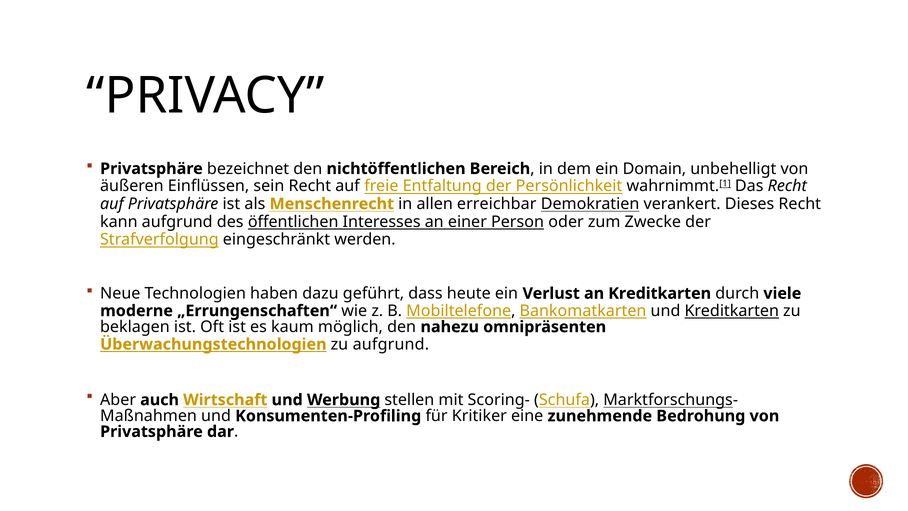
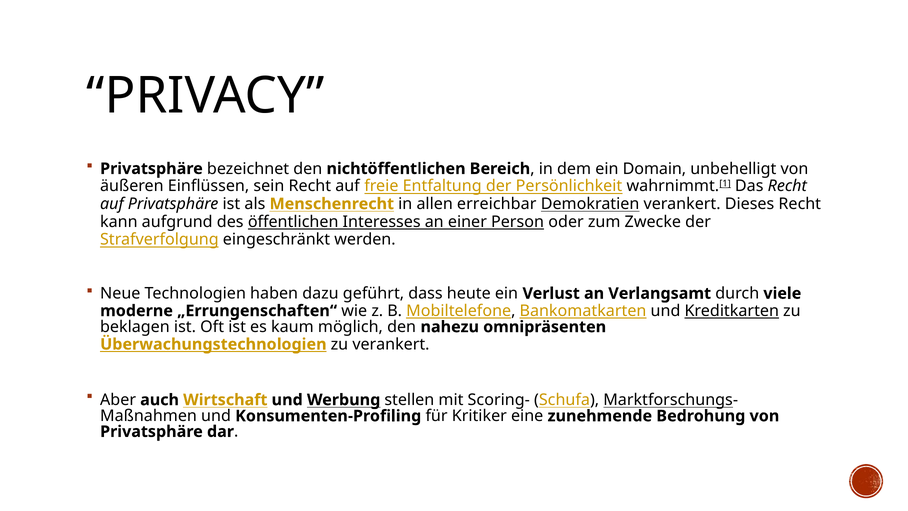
an Kreditkarten: Kreditkarten -> Verlangsamt
zu aufgrund: aufgrund -> verankert
